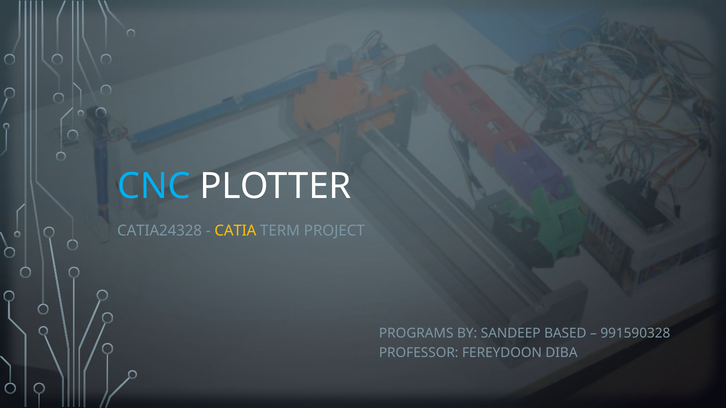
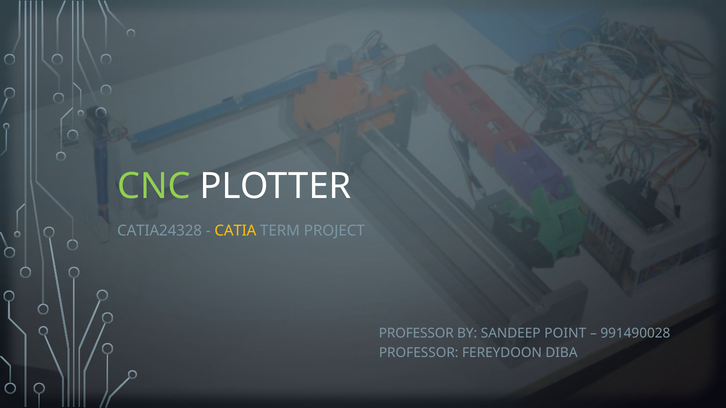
CNC colour: light blue -> light green
PROGRAMS at (416, 334): PROGRAMS -> PROFESSOR
BASED: BASED -> POINT
991590328: 991590328 -> 991490028
